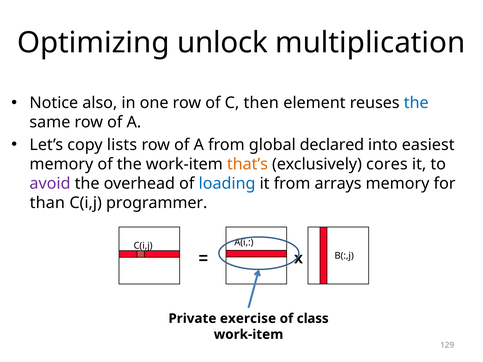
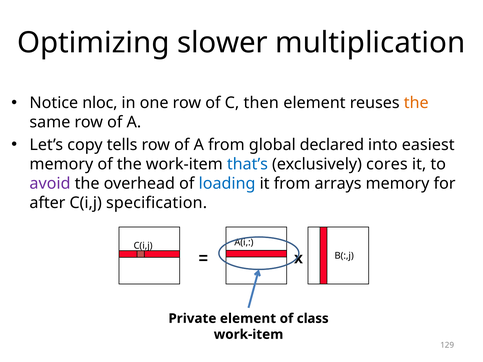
unlock: unlock -> slower
also: also -> nloc
the at (416, 103) colour: blue -> orange
lists: lists -> tells
that’s colour: orange -> blue
than: than -> after
programmer: programmer -> specification
Private exercise: exercise -> element
